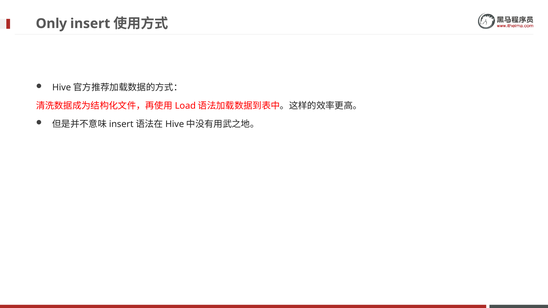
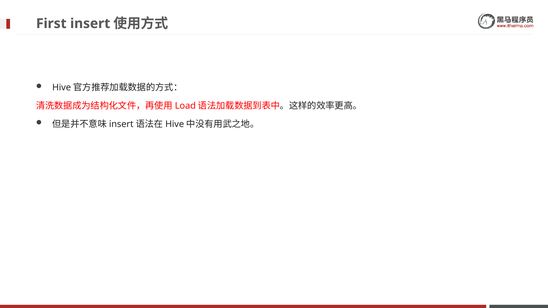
Only: Only -> First
